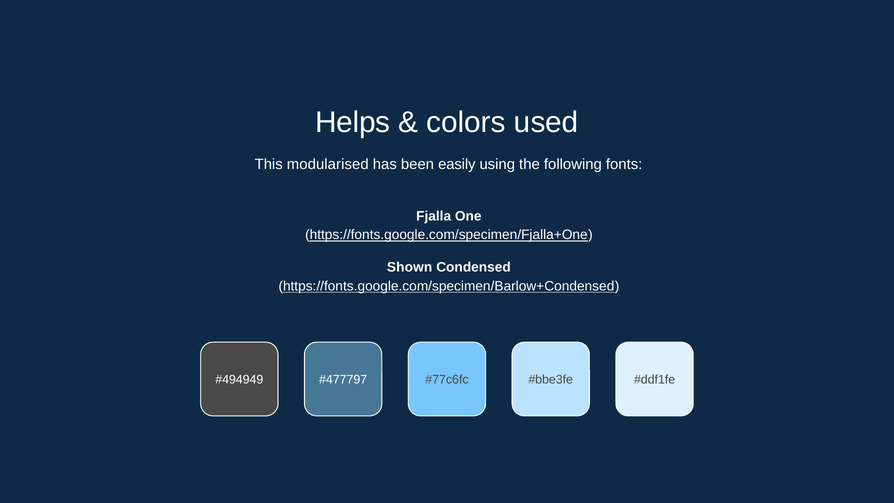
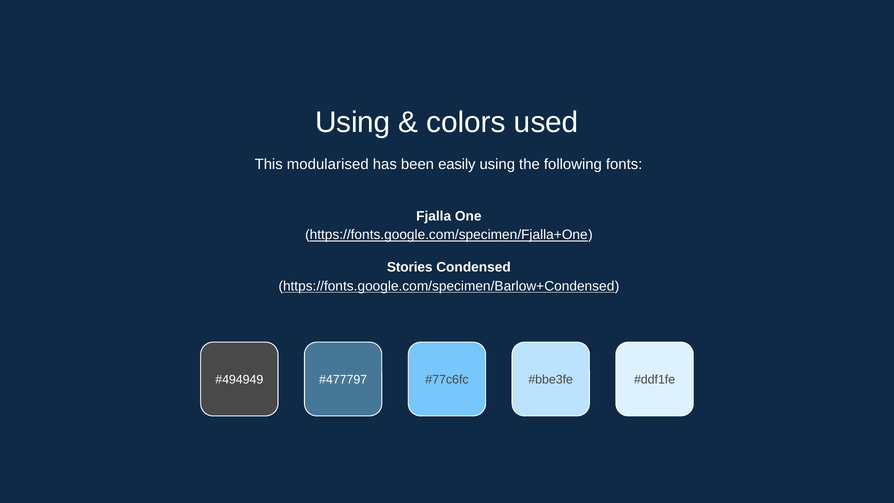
Helps at (353, 122): Helps -> Using
Shown: Shown -> Stories
